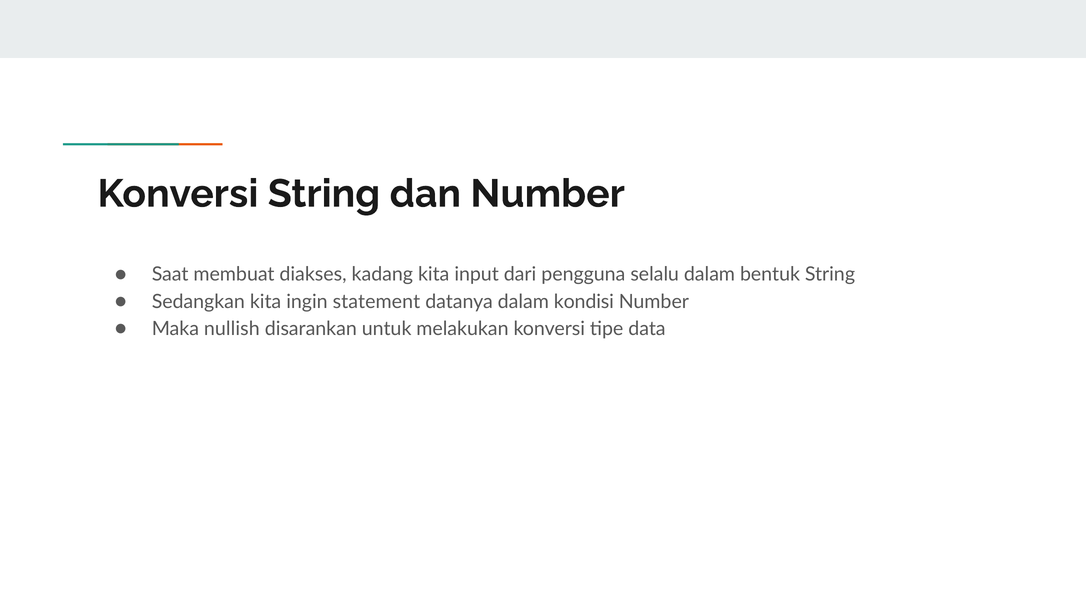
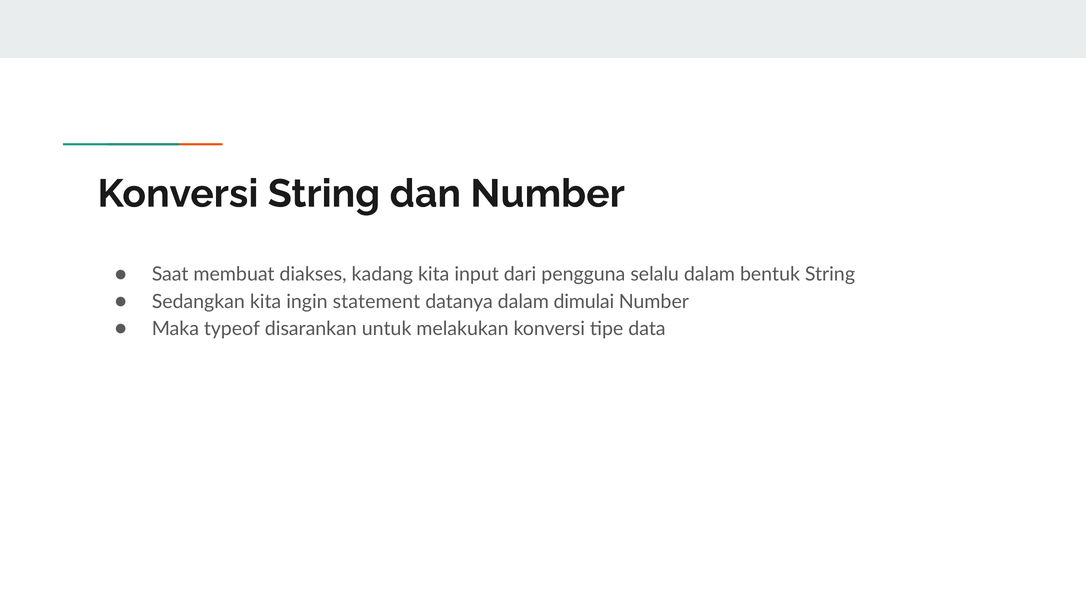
kondisi: kondisi -> dimulai
nullish: nullish -> typeof
